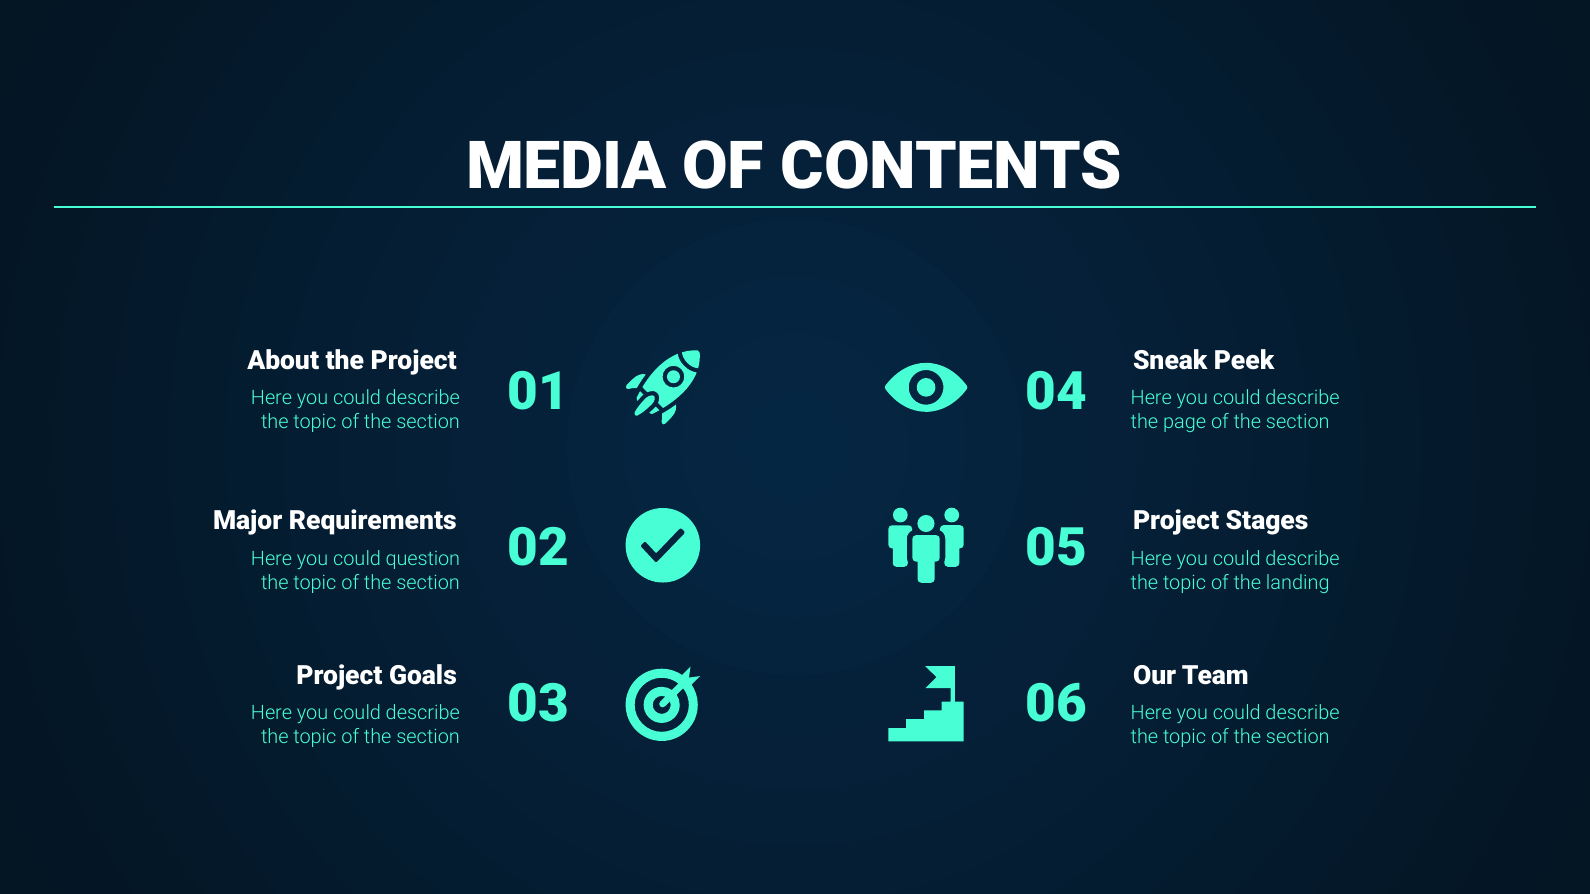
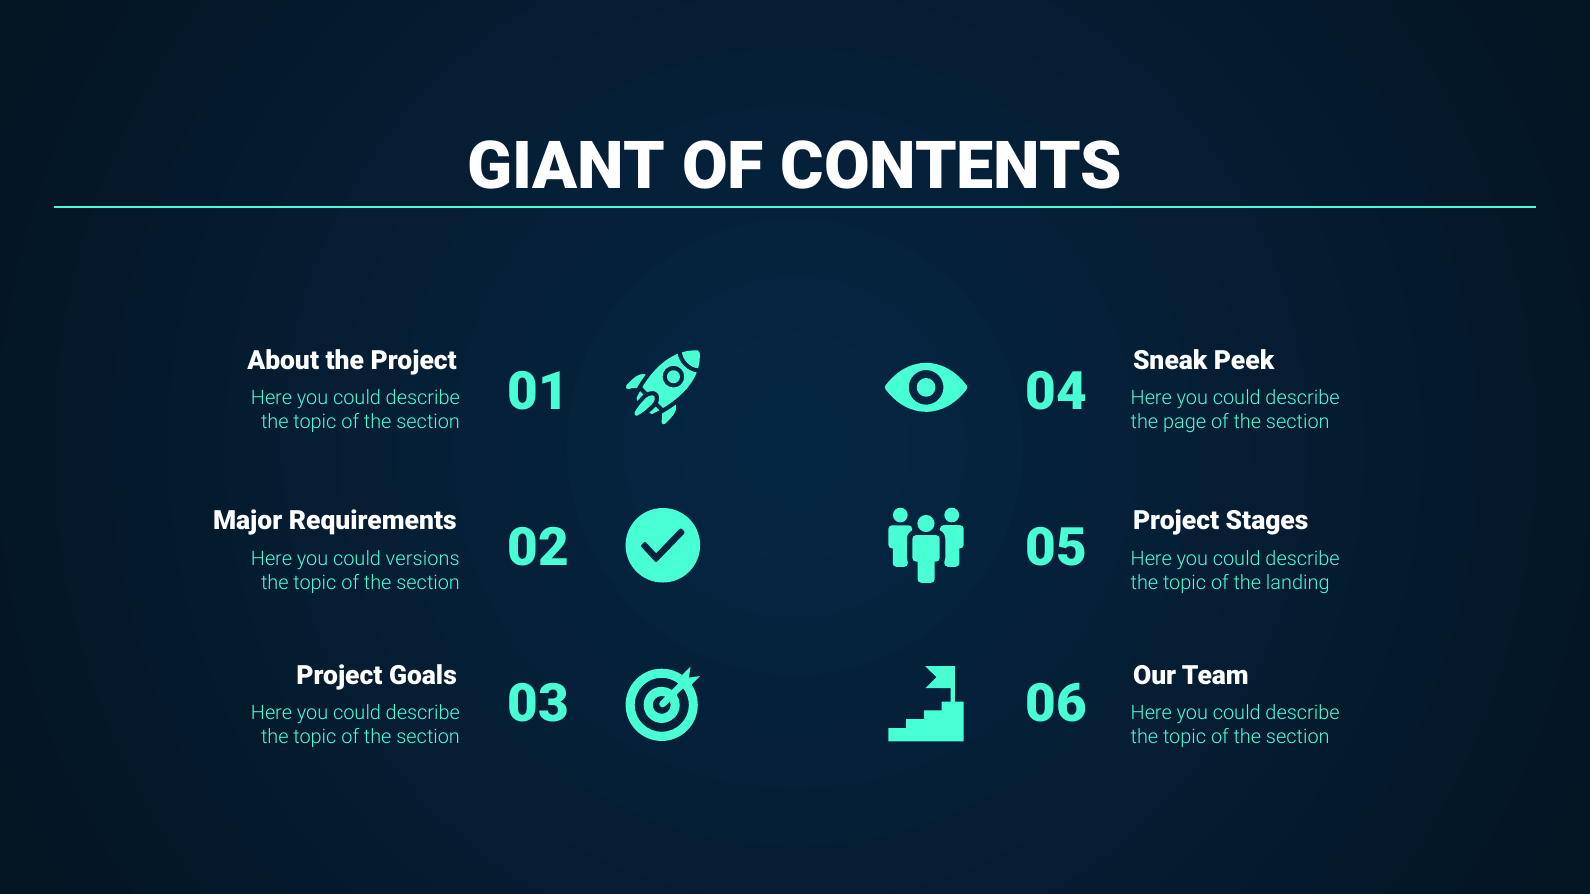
MEDIA: MEDIA -> GIANT
question: question -> versions
